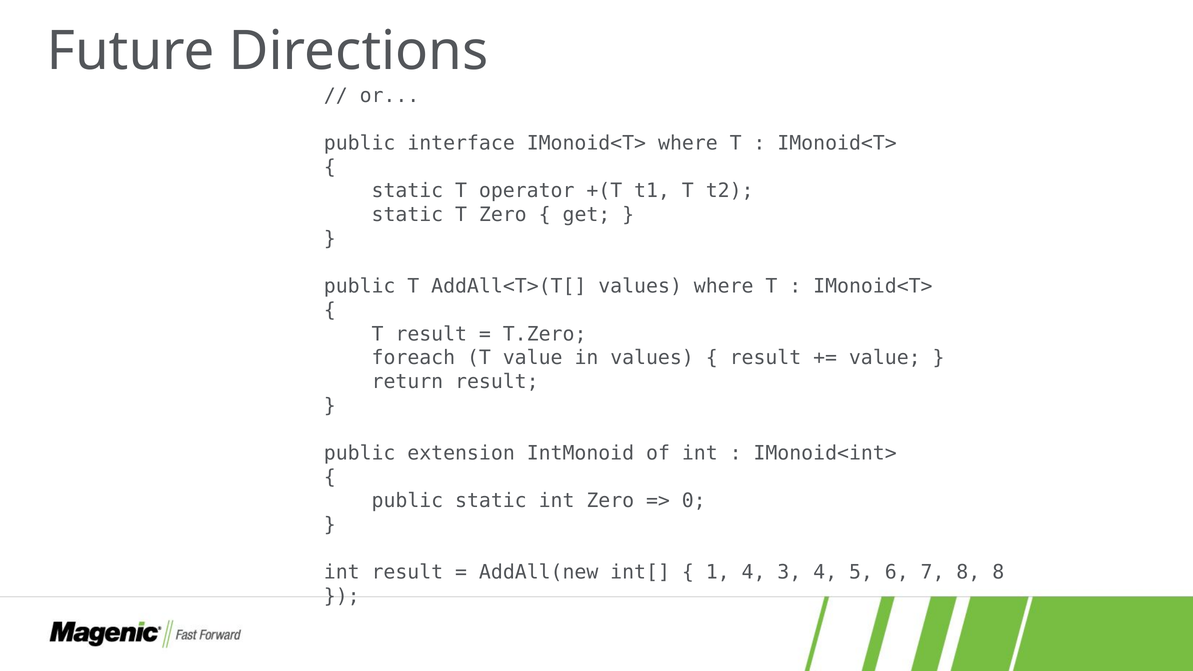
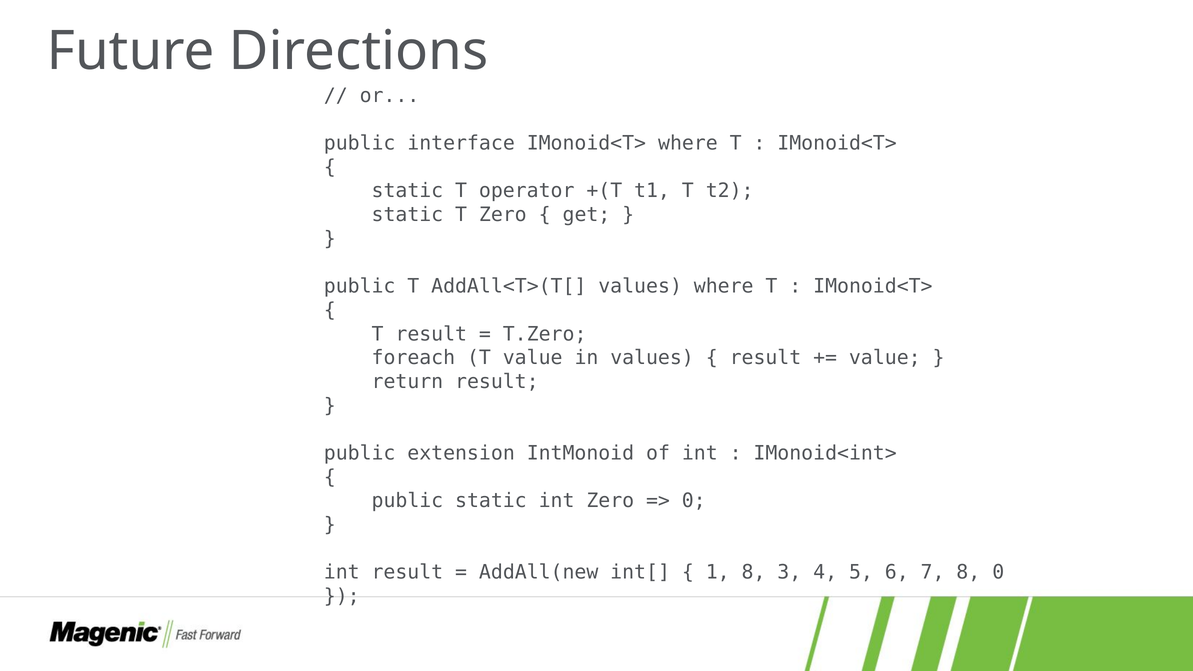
1 4: 4 -> 8
8 8: 8 -> 0
